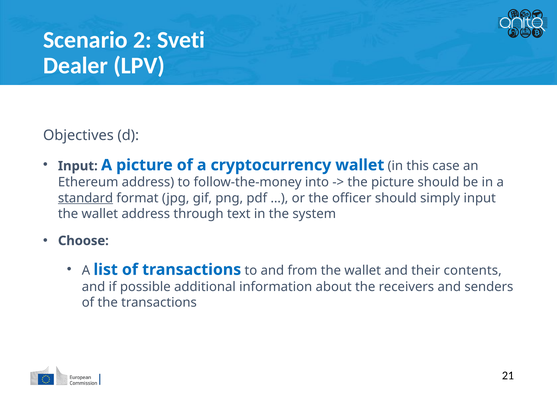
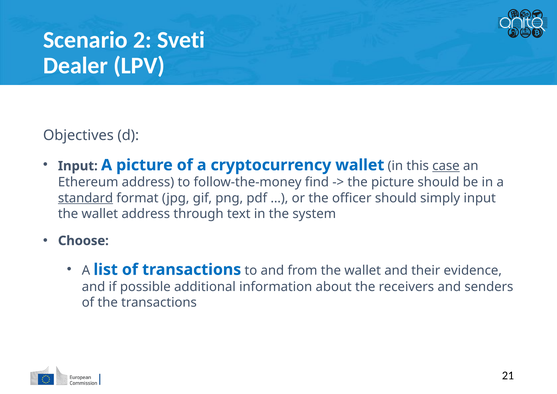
case underline: none -> present
into: into -> find
contents: contents -> evidence
